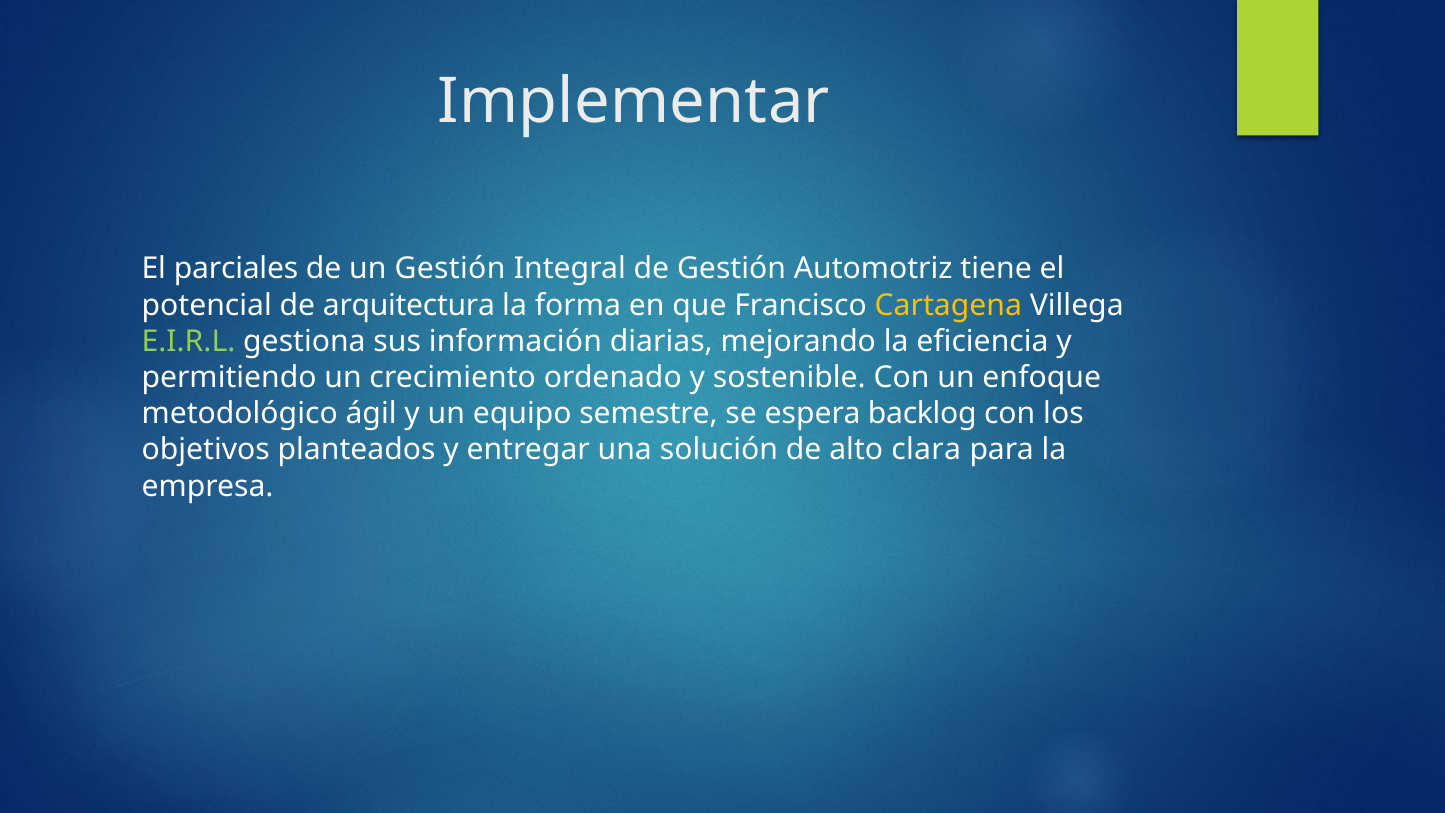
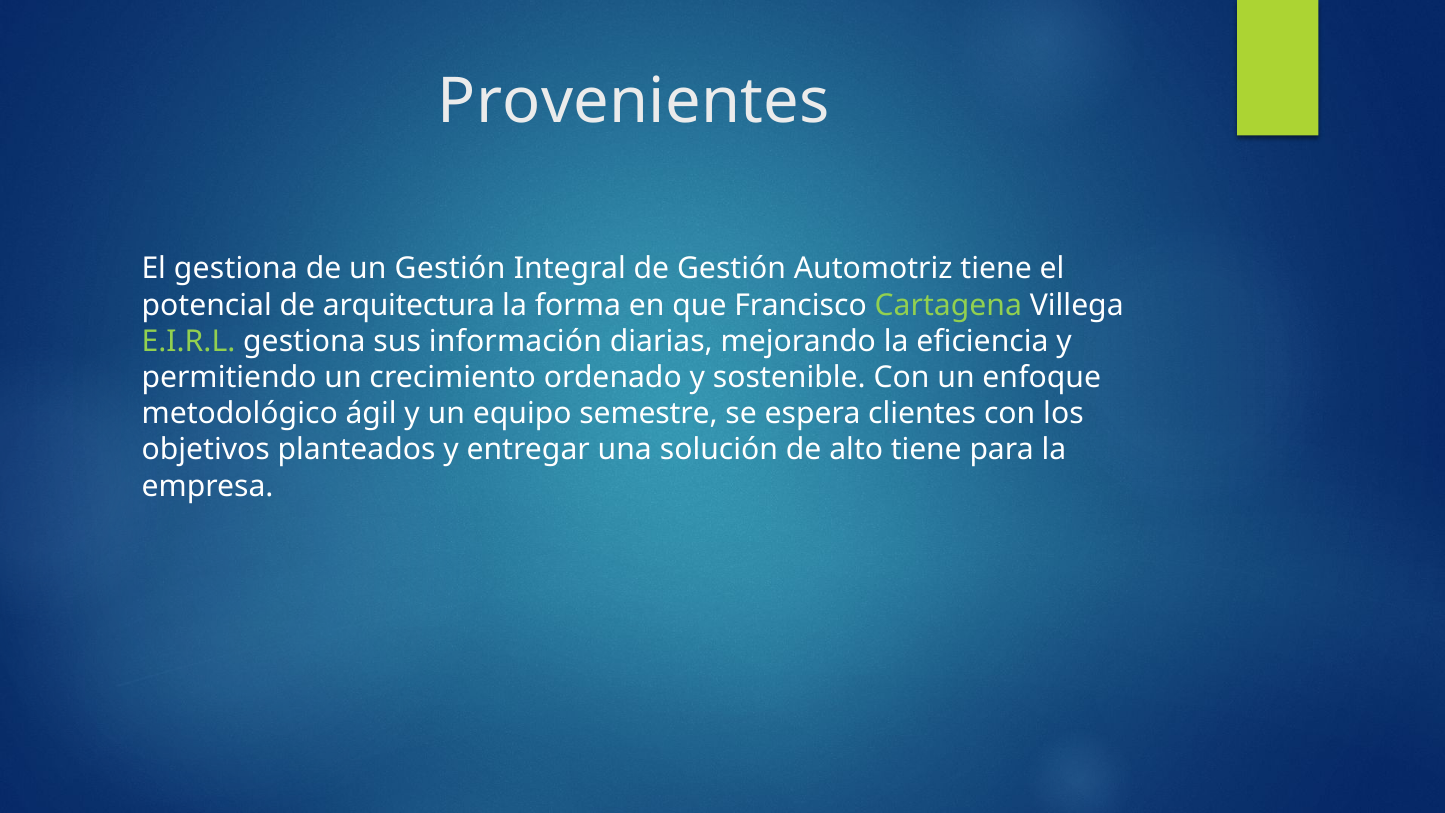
Implementar: Implementar -> Provenientes
El parciales: parciales -> gestiona
Cartagena colour: yellow -> light green
backlog: backlog -> clientes
alto clara: clara -> tiene
